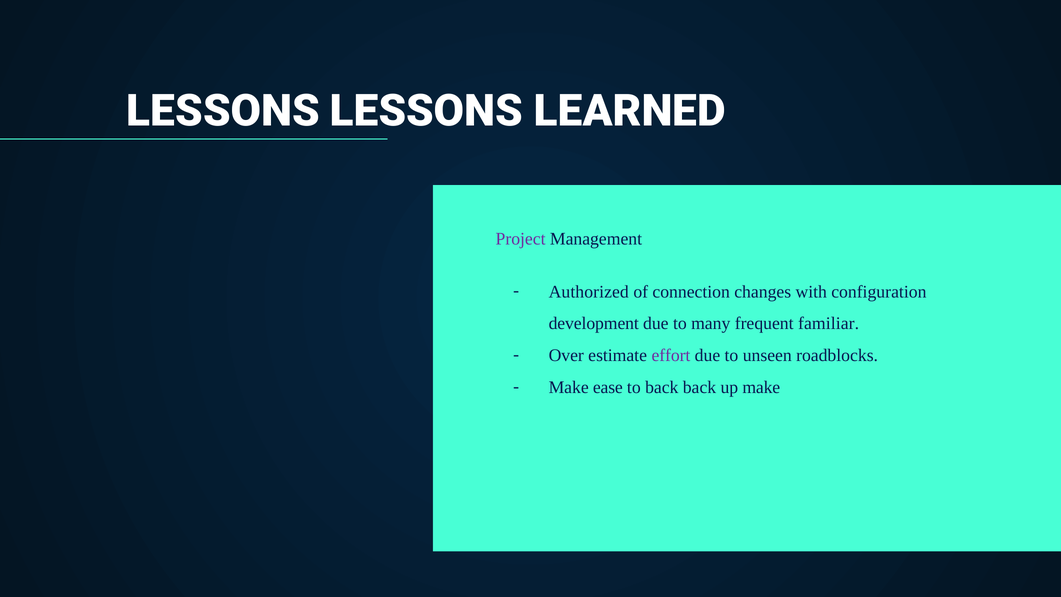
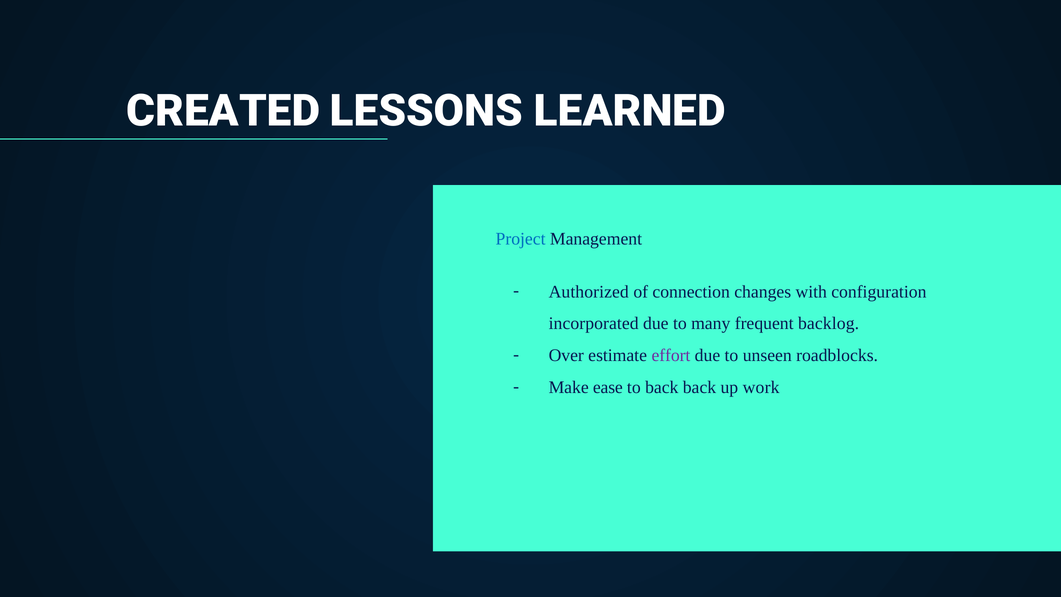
LESSONS at (223, 111): LESSONS -> CREATED
Project colour: purple -> blue
development: development -> incorporated
familiar: familiar -> backlog
up make: make -> work
